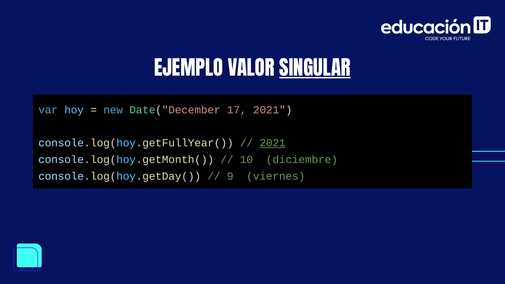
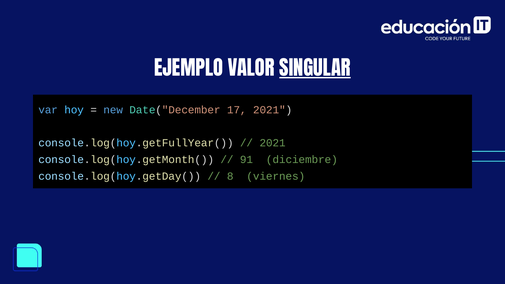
2021 at (273, 143) underline: present -> none
10: 10 -> 91
9: 9 -> 8
